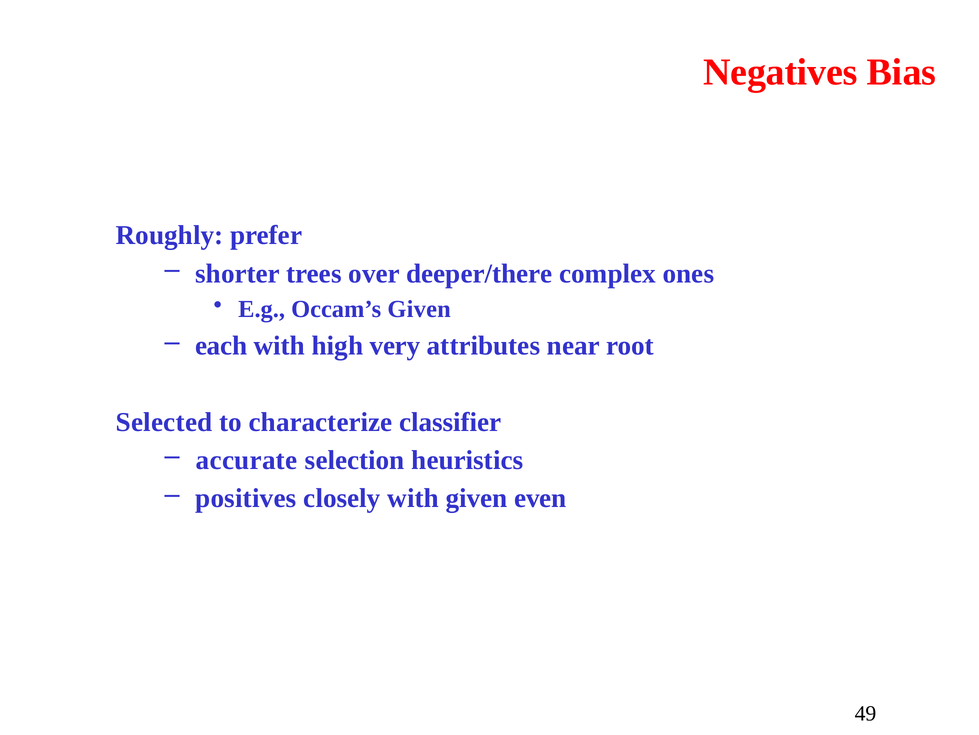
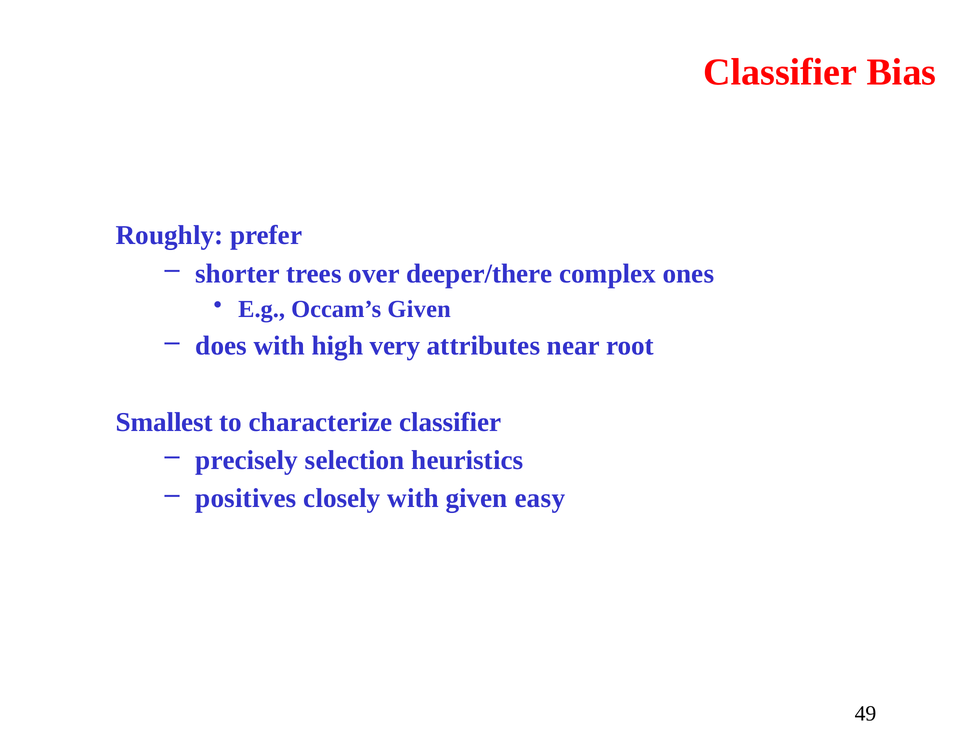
Negatives at (780, 72): Negatives -> Classifier
each: each -> does
Selected: Selected -> Smallest
accurate: accurate -> precisely
even: even -> easy
